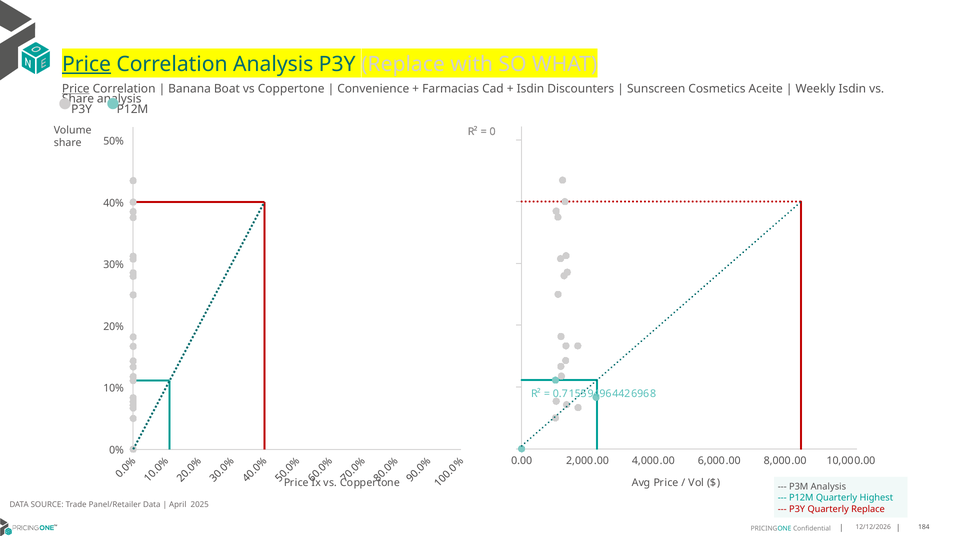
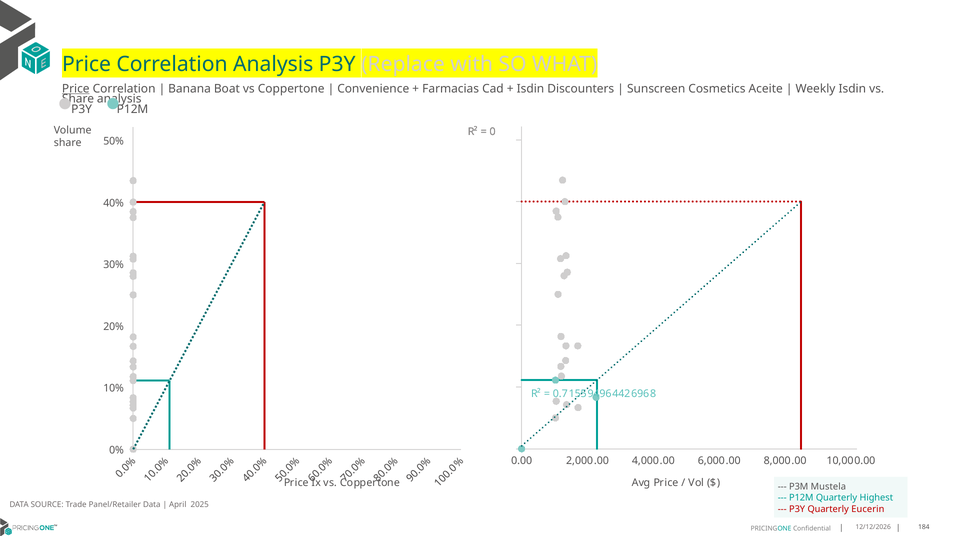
Price at (87, 64) underline: present -> none
P3M Analysis: Analysis -> Mustela
Quarterly Replace: Replace -> Eucerin
